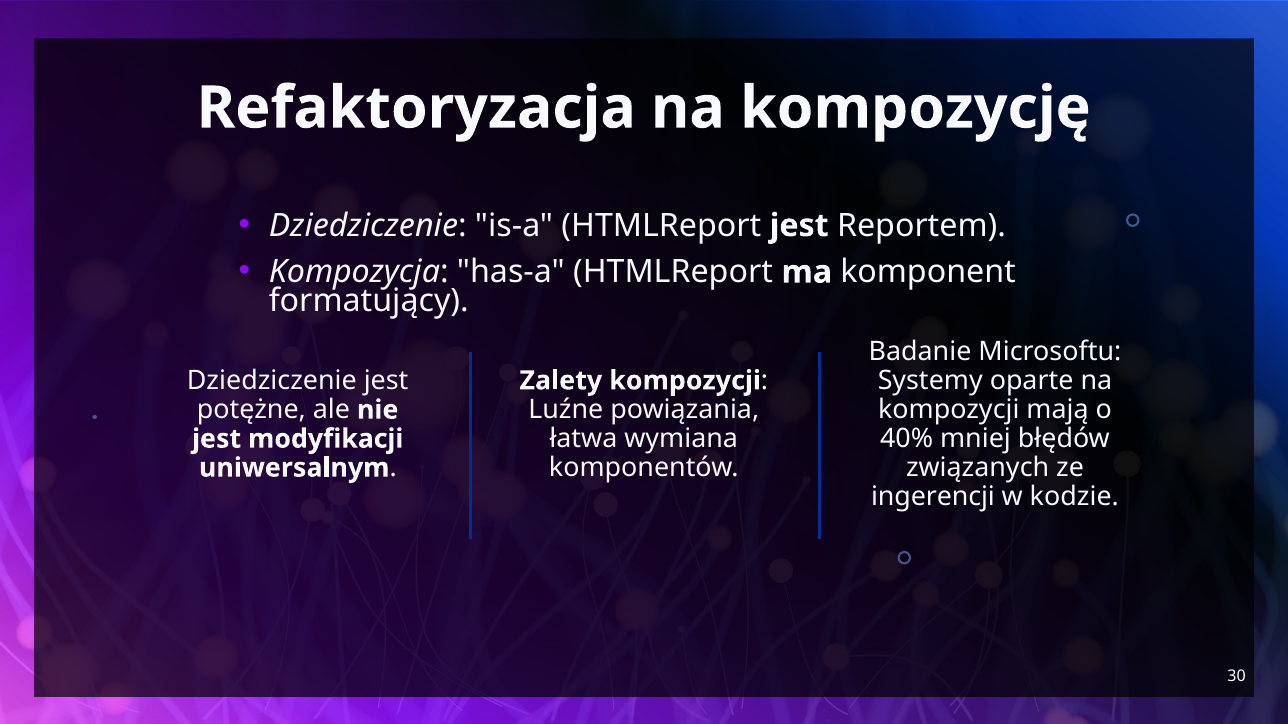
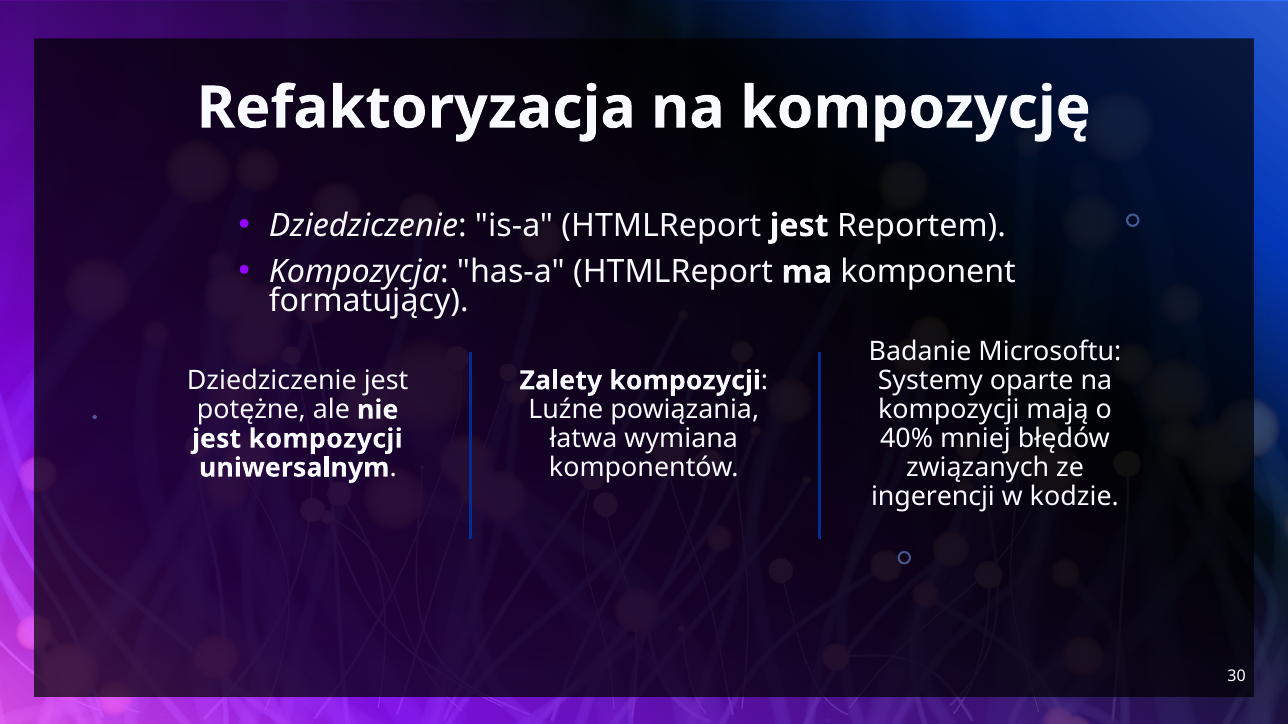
jest modyfikacji: modyfikacji -> kompozycji
